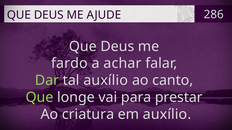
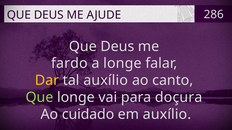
a achar: achar -> longe
Dar colour: light green -> yellow
prestar: prestar -> doçura
criatura: criatura -> cuidado
